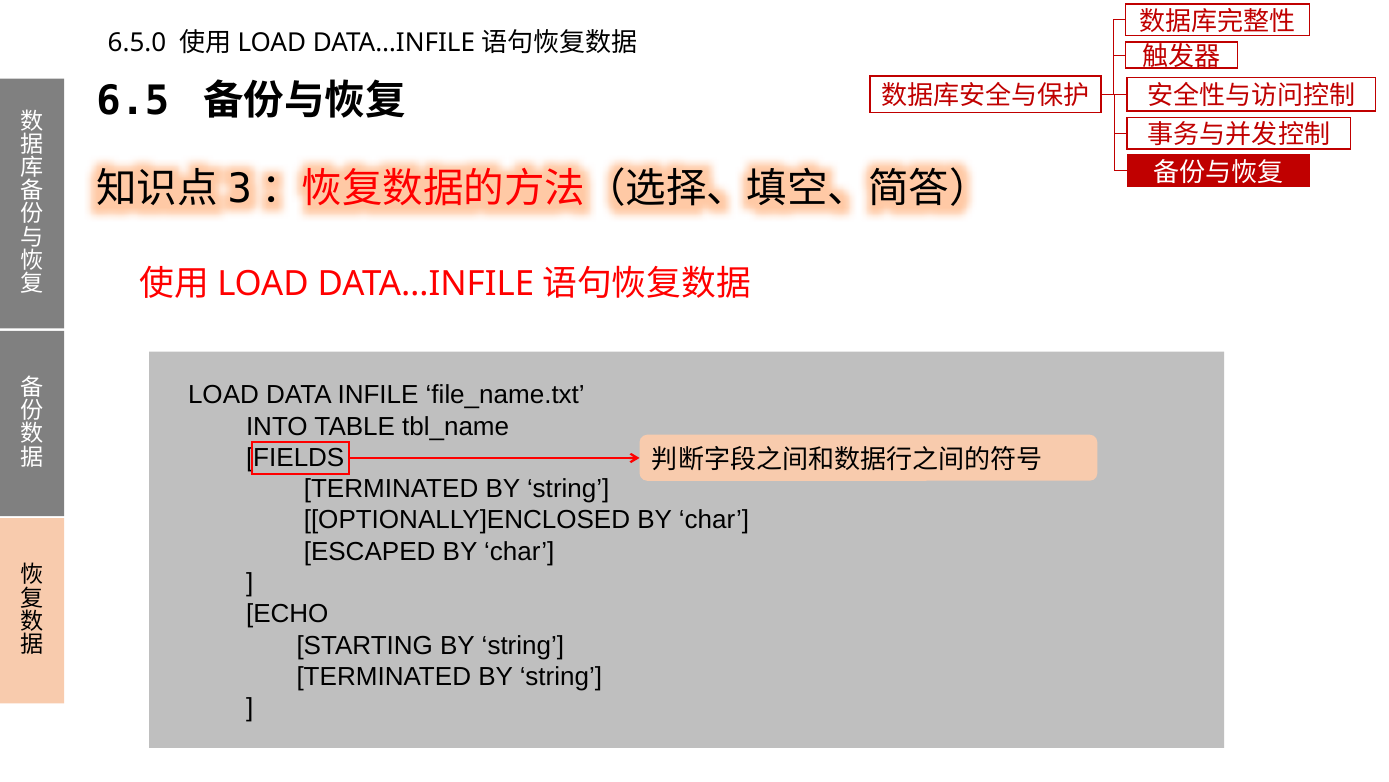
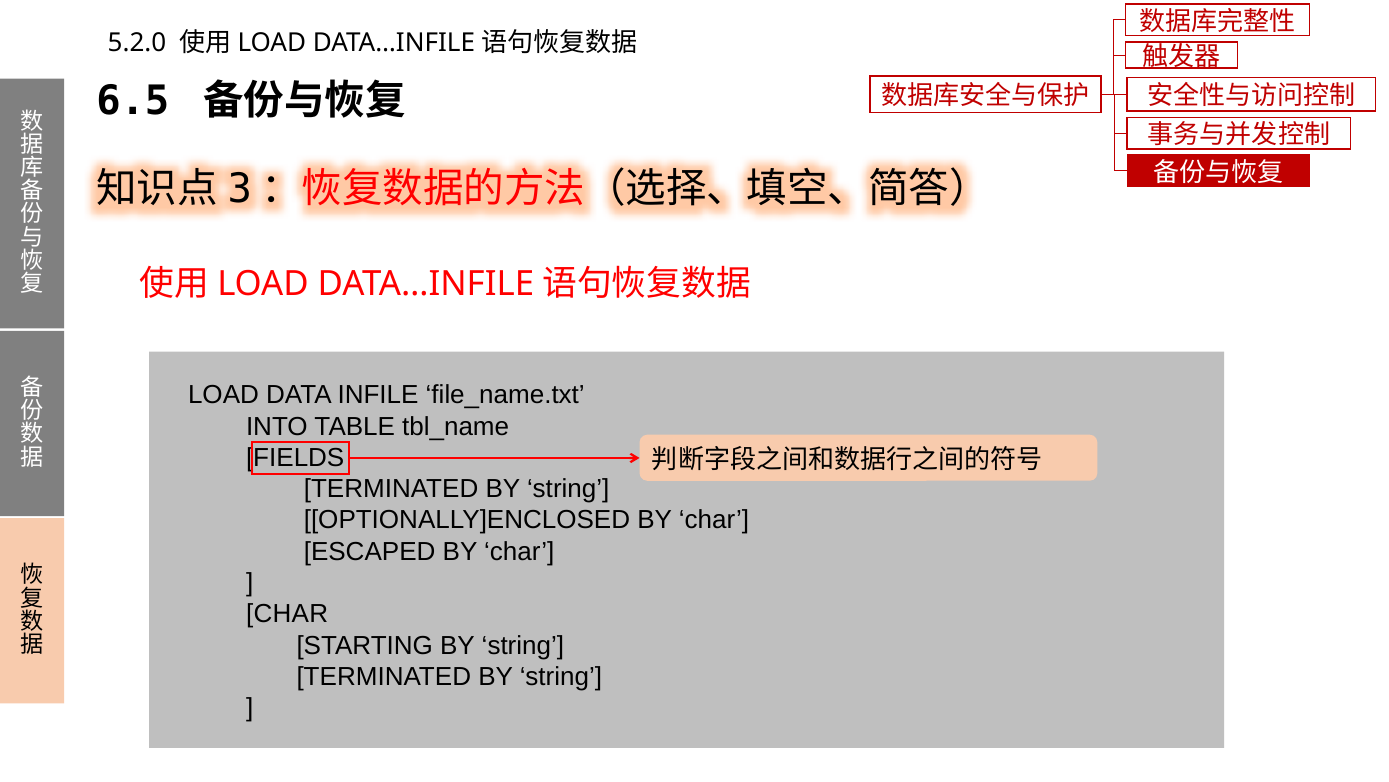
6.5.0: 6.5.0 -> 5.2.0
ECHO at (287, 614): ECHO -> CHAR
